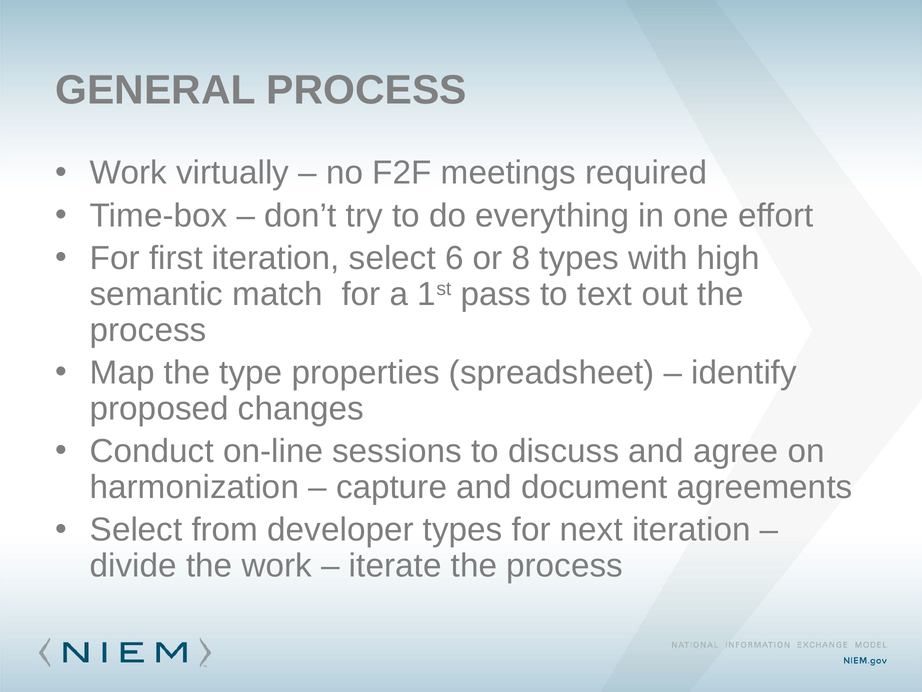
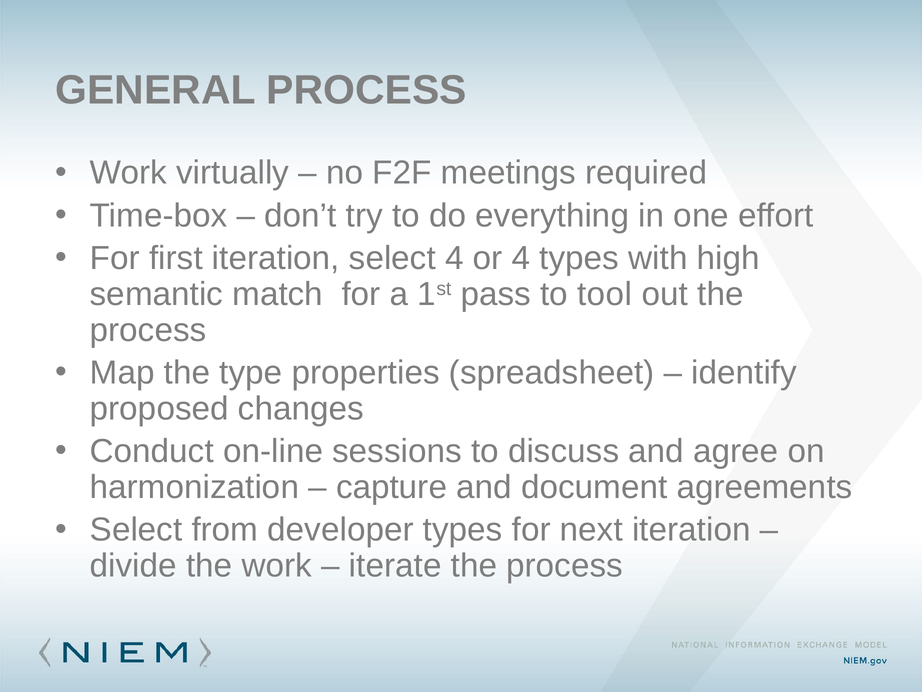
select 6: 6 -> 4
or 8: 8 -> 4
text: text -> tool
